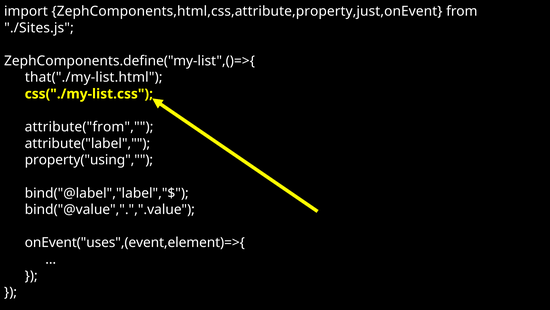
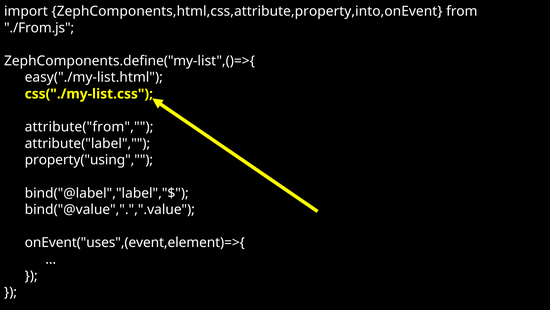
ZephComponents,html,css,attribute,property,just,onEvent: ZephComponents,html,css,attribute,property,just,onEvent -> ZephComponents,html,css,attribute,property,into,onEvent
./Sites.js: ./Sites.js -> ./From.js
that("./my-list.html: that("./my-list.html -> easy("./my-list.html
